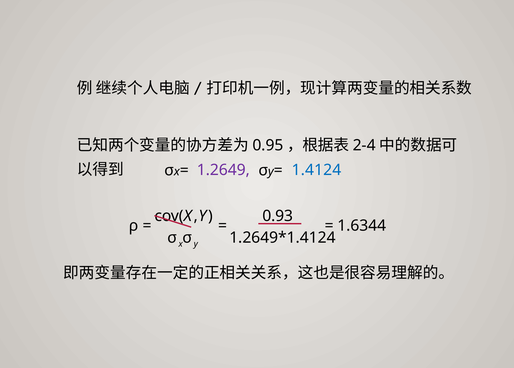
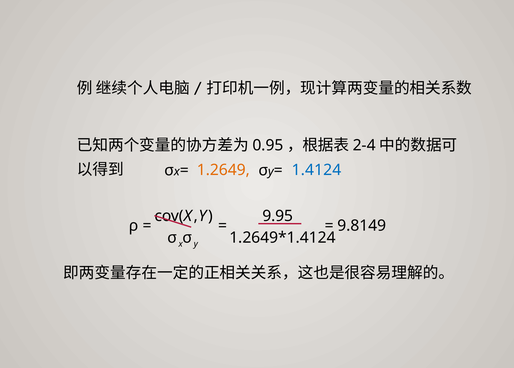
1.2649 colour: purple -> orange
0.93: 0.93 -> 9.95
1.6344: 1.6344 -> 9.8149
